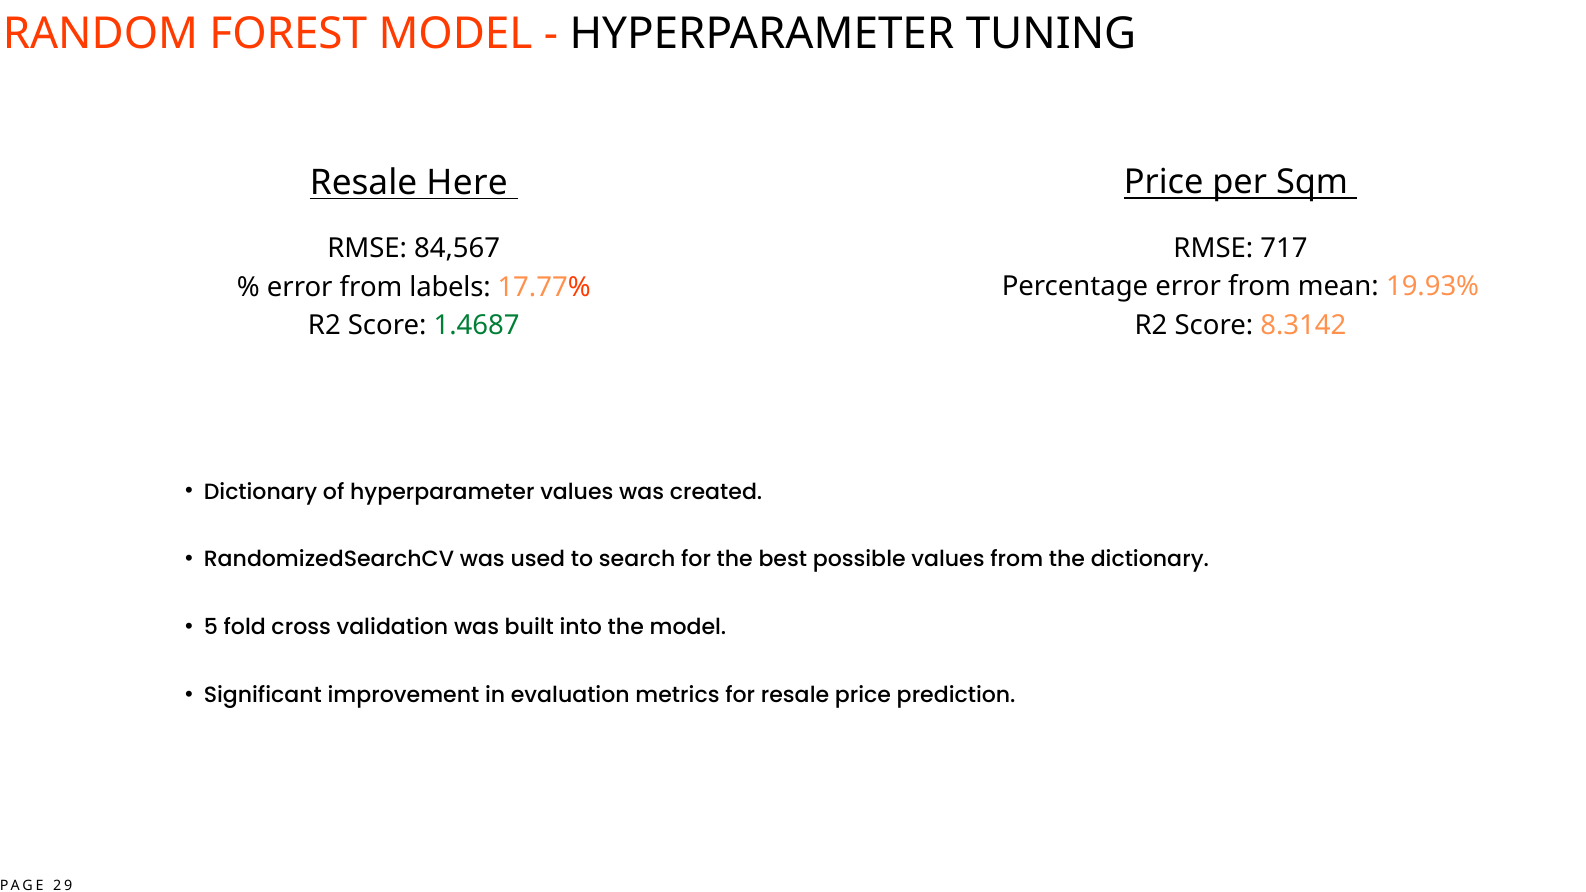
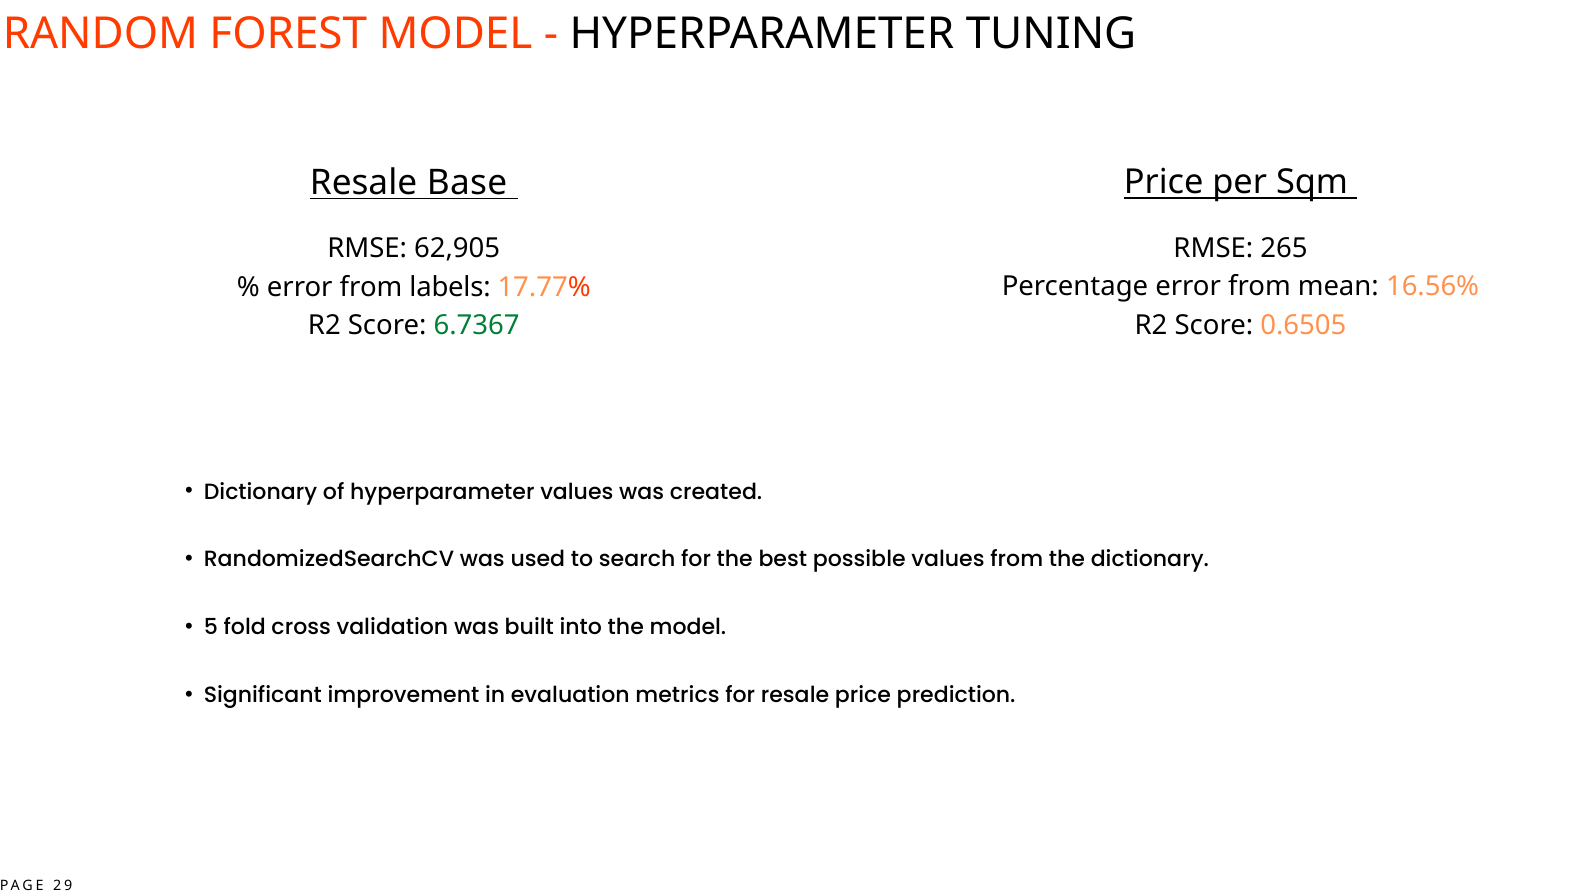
Here: Here -> Base
717: 717 -> 265
84,567: 84,567 -> 62,905
19.93%: 19.93% -> 16.56%
8.3142: 8.3142 -> 0.6505
1.4687: 1.4687 -> 6.7367
